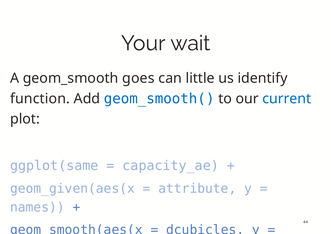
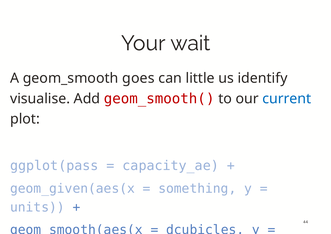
function: function -> visualise
geom_smooth( colour: blue -> red
ggplot(same: ggplot(same -> ggplot(pass
attribute: attribute -> something
names: names -> units
